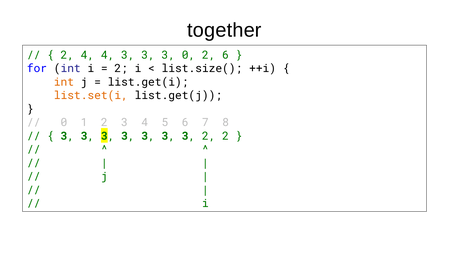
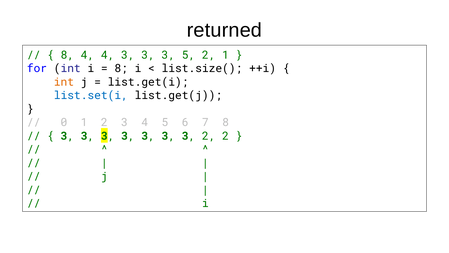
together: together -> returned
2 at (67, 55): 2 -> 8
3 0: 0 -> 5
2 6: 6 -> 1
2 at (121, 68): 2 -> 8
list.set(i colour: orange -> blue
